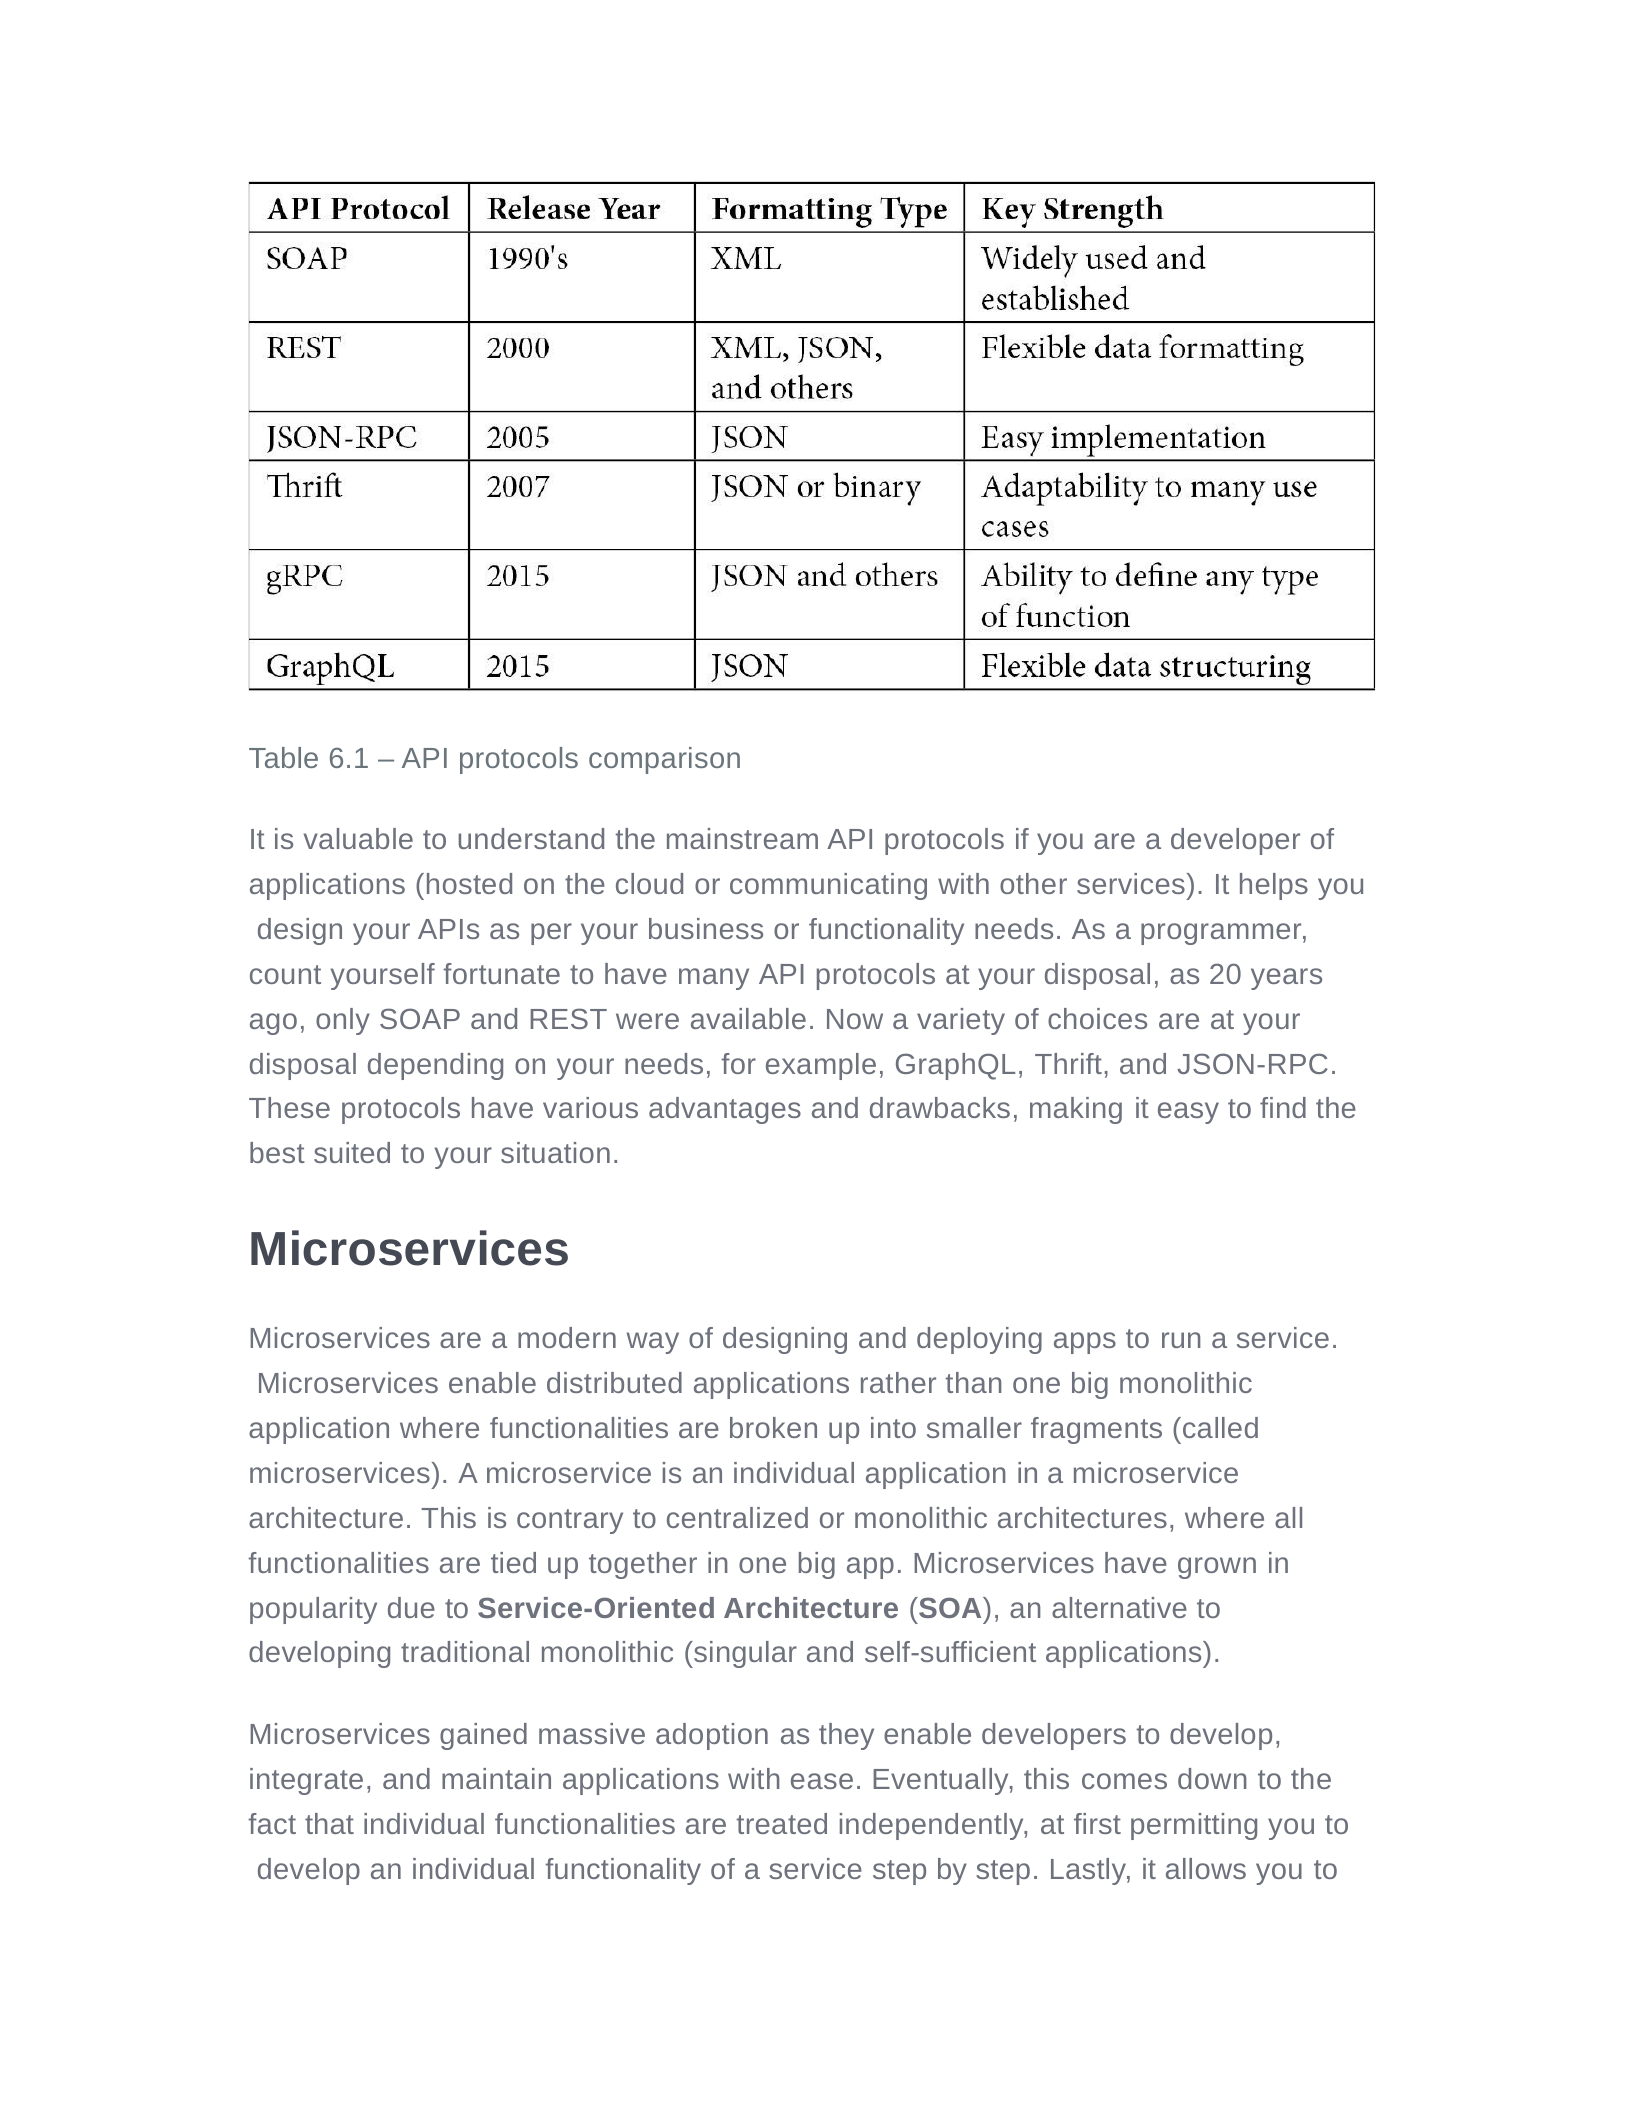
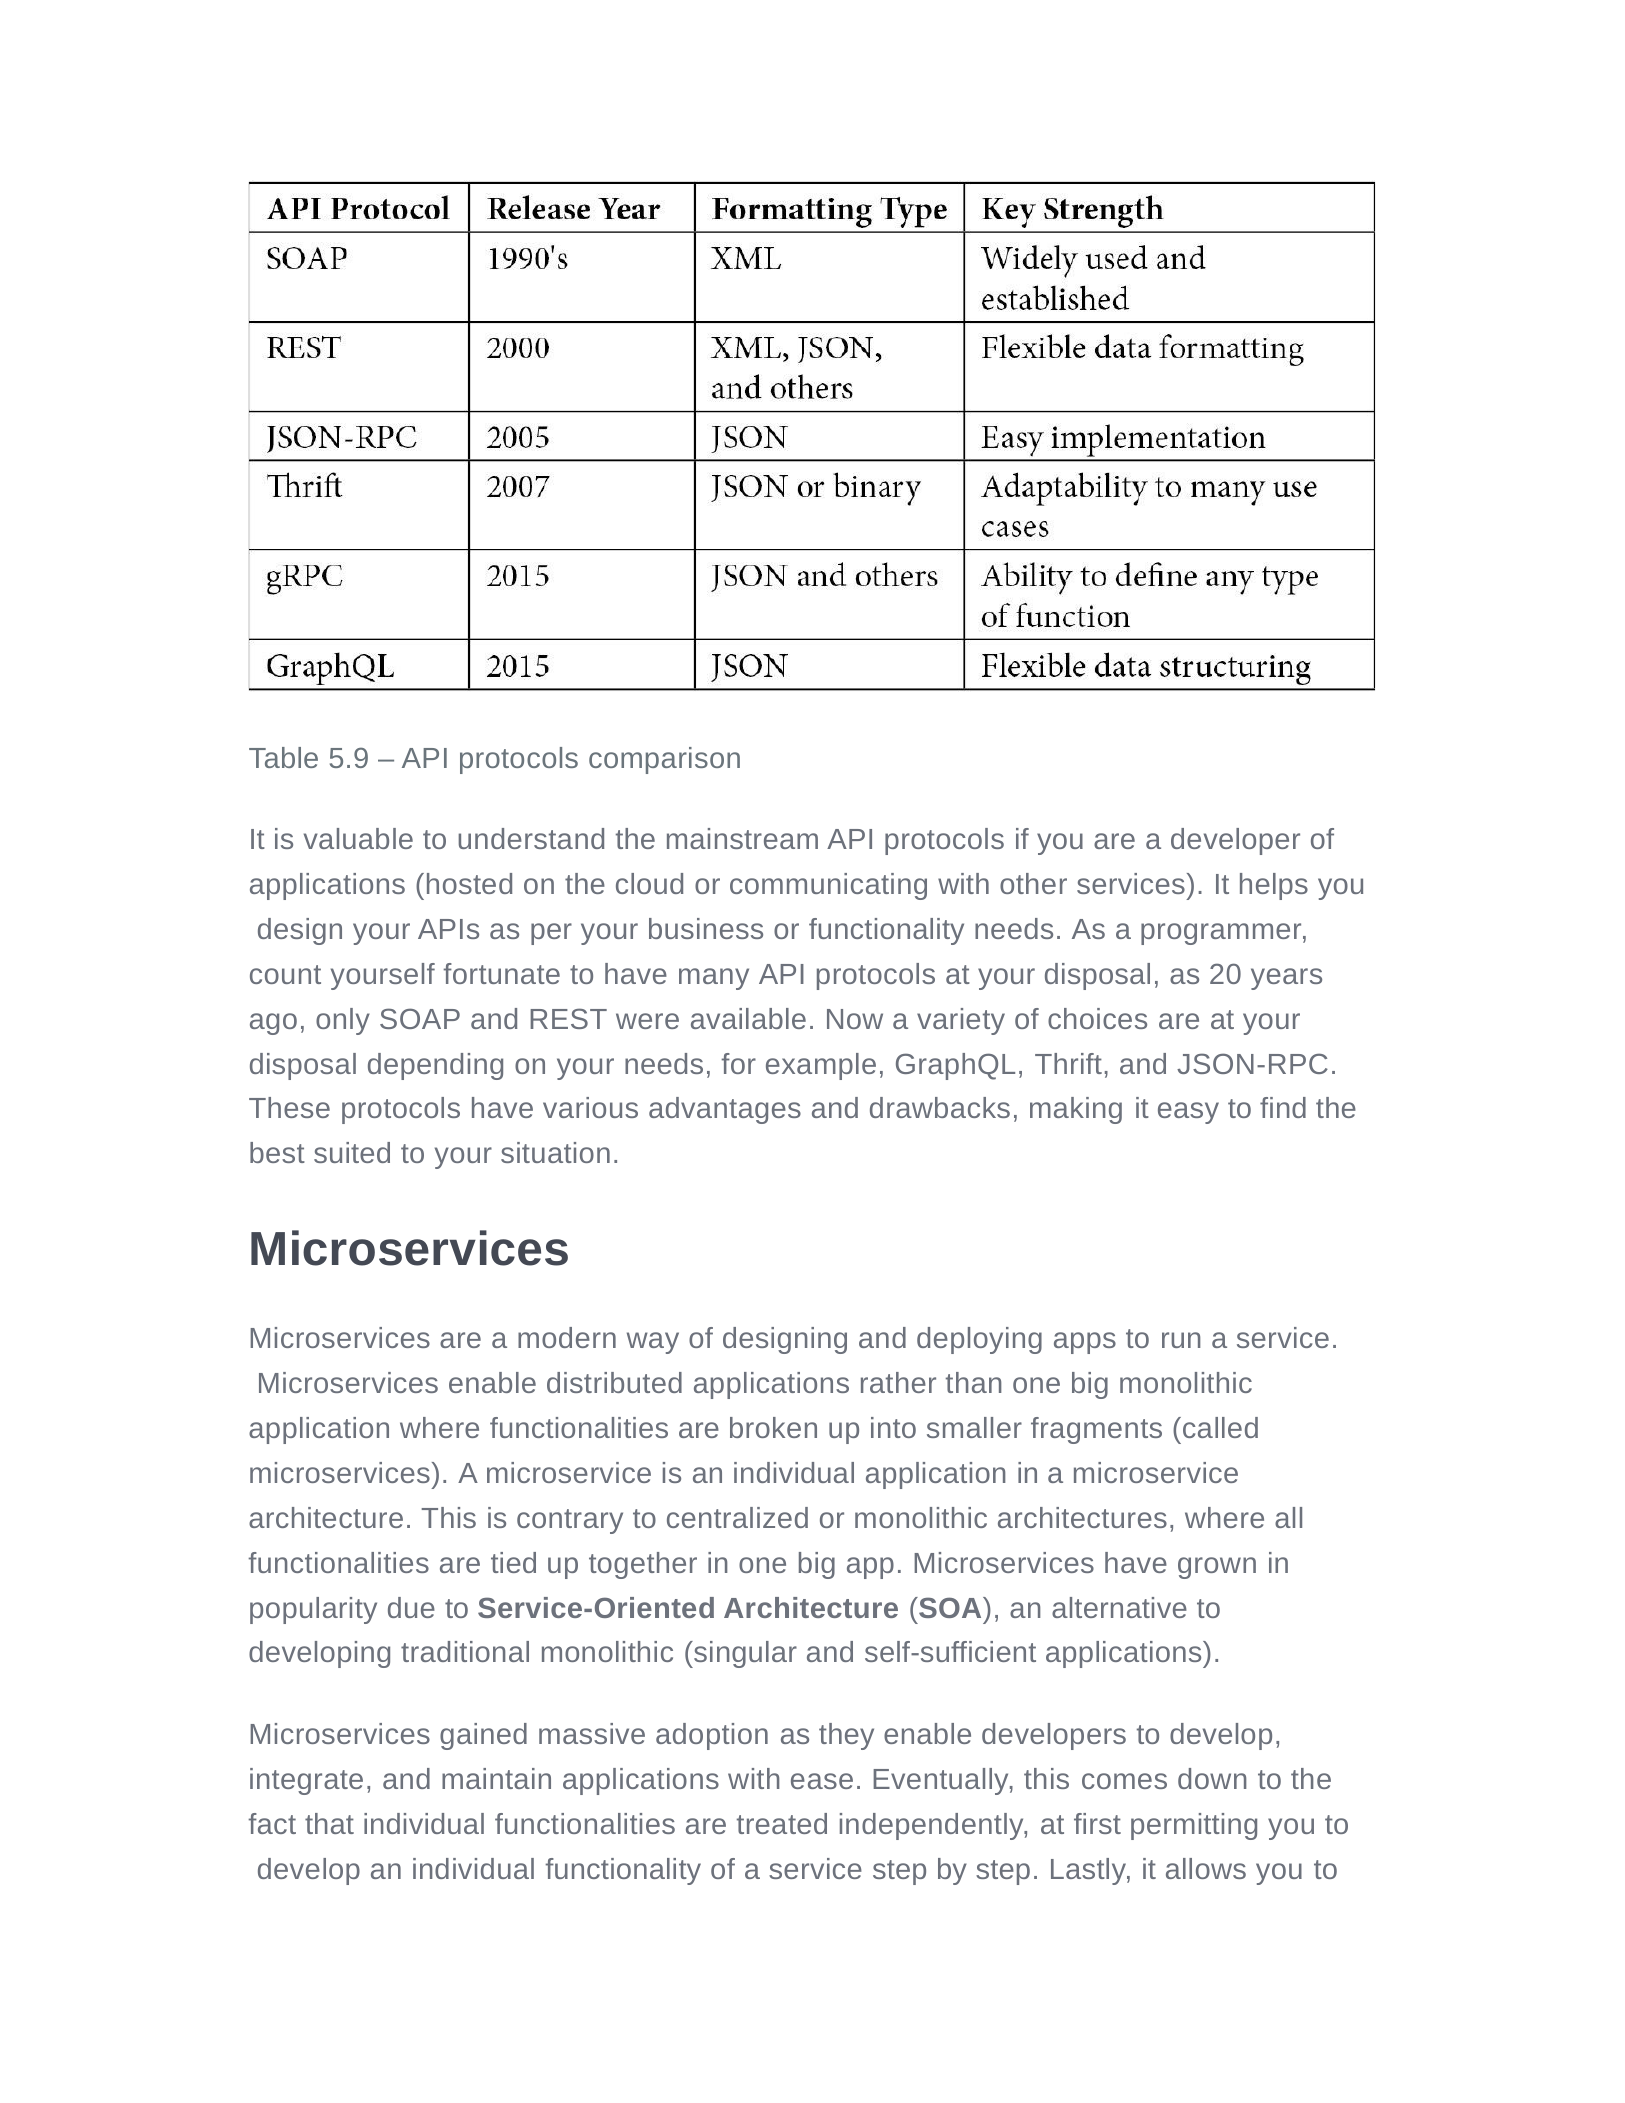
6.1: 6.1 -> 5.9
